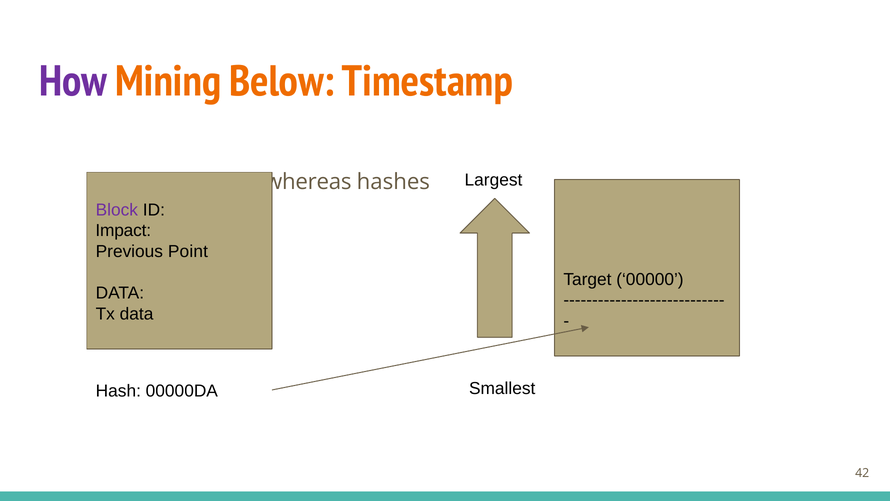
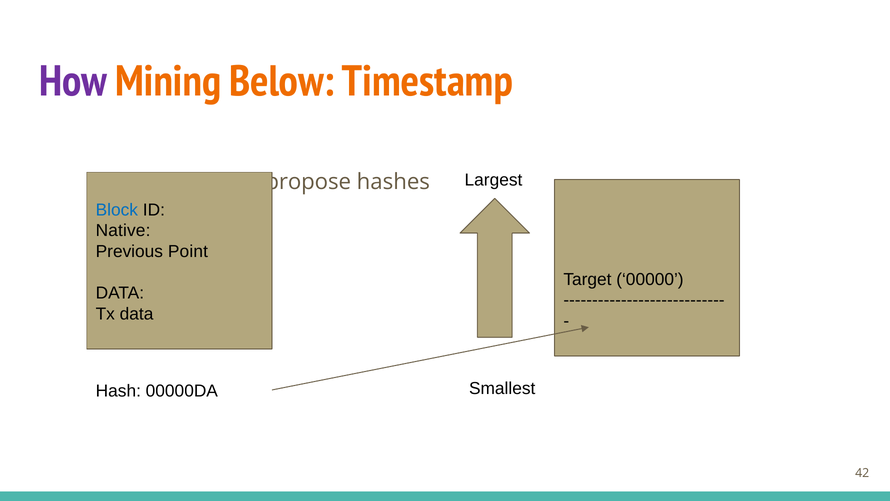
whereas: whereas -> propose
Block colour: purple -> blue
Impact: Impact -> Native
